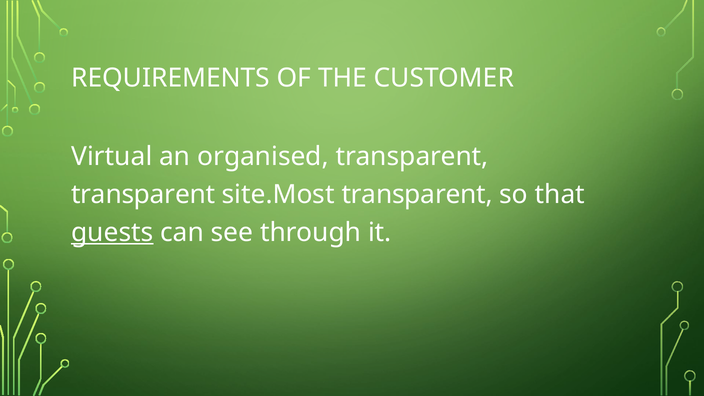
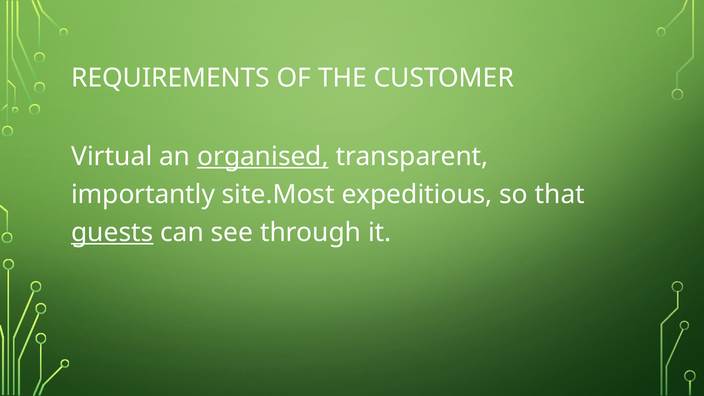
organised underline: none -> present
transparent at (143, 195): transparent -> importantly
site.Most transparent: transparent -> expeditious
